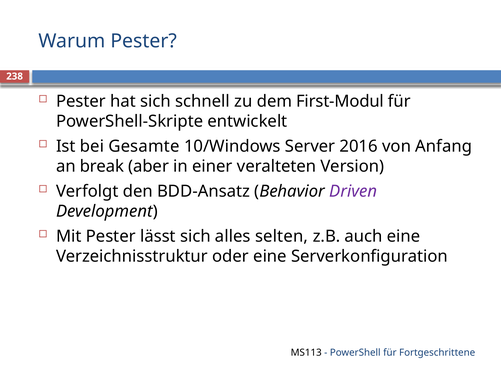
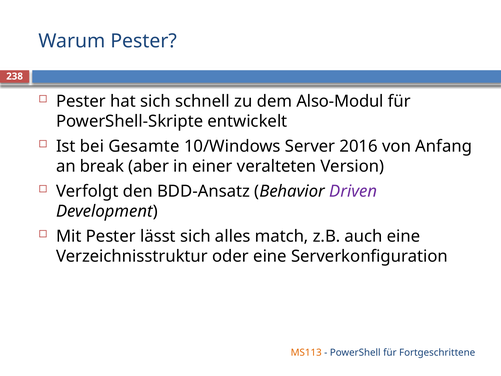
First-Modul: First-Modul -> Also-Modul
selten: selten -> match
MS113 colour: black -> orange
